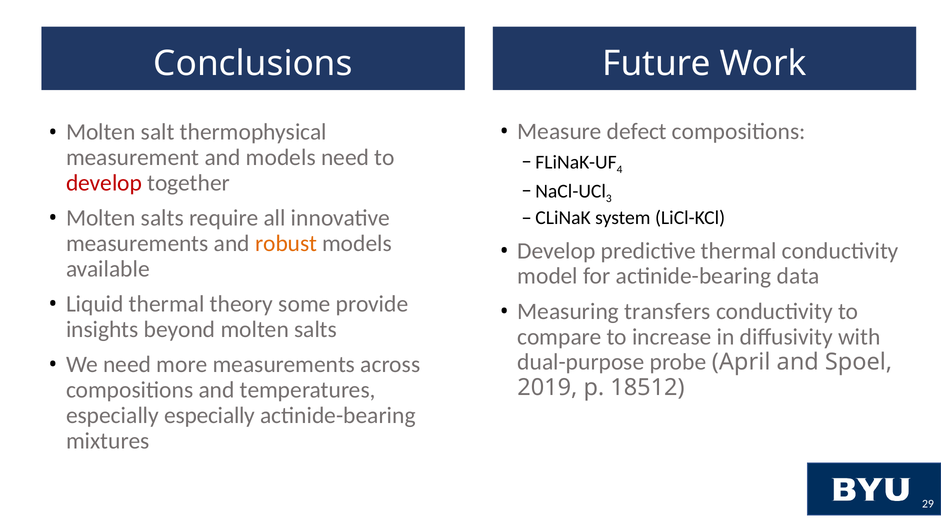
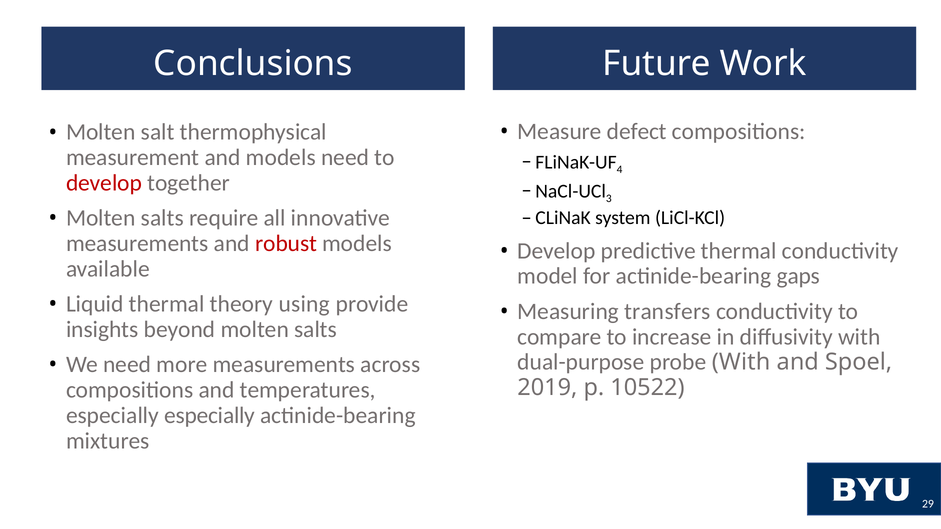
robust colour: orange -> red
data: data -> gaps
some: some -> using
probe April: April -> With
18512: 18512 -> 10522
